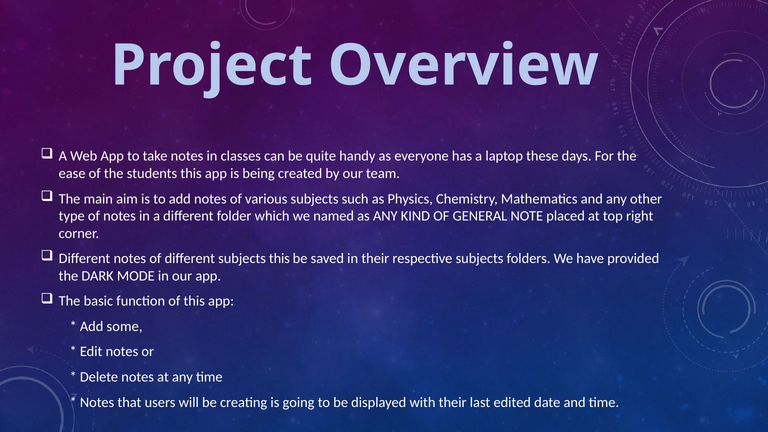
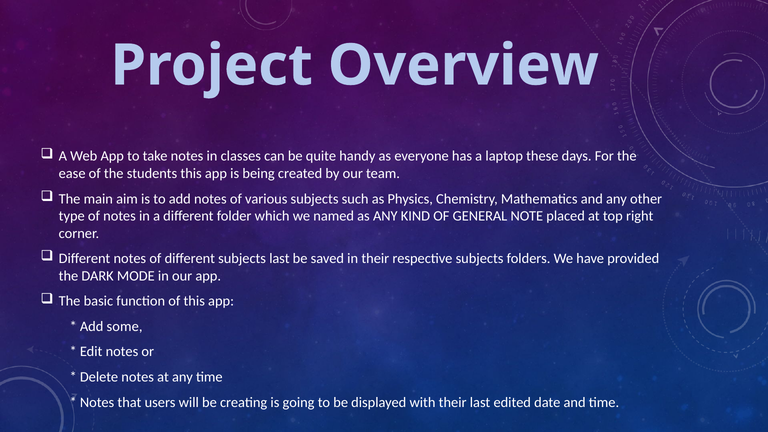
subjects this: this -> last
